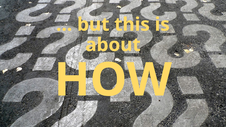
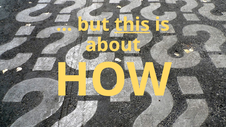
this underline: none -> present
